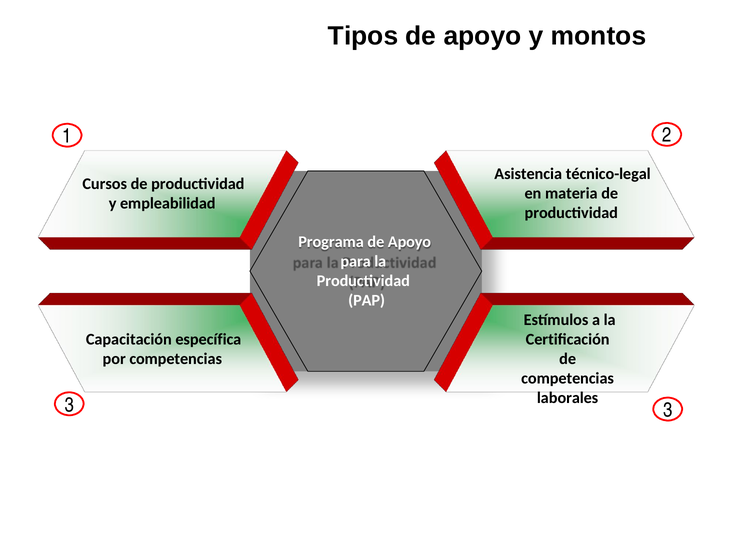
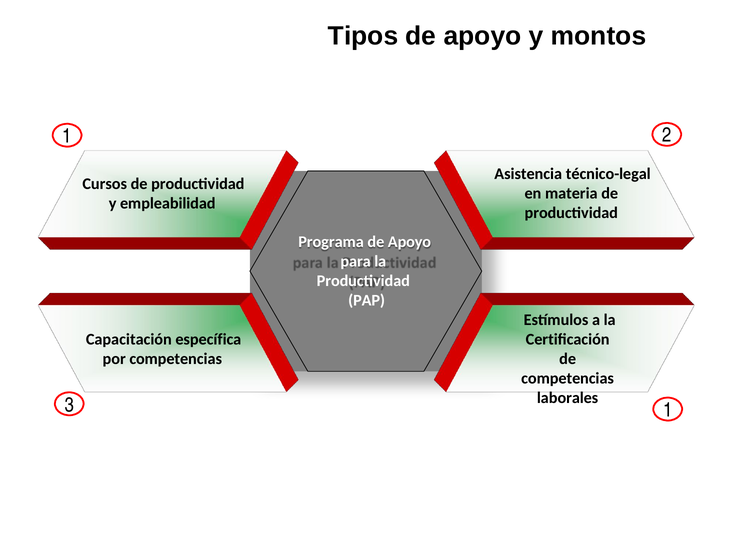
3 3: 3 -> 1
